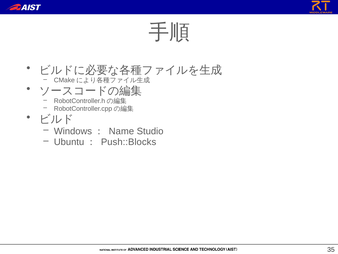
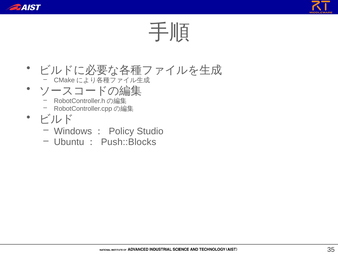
Name: Name -> Policy
